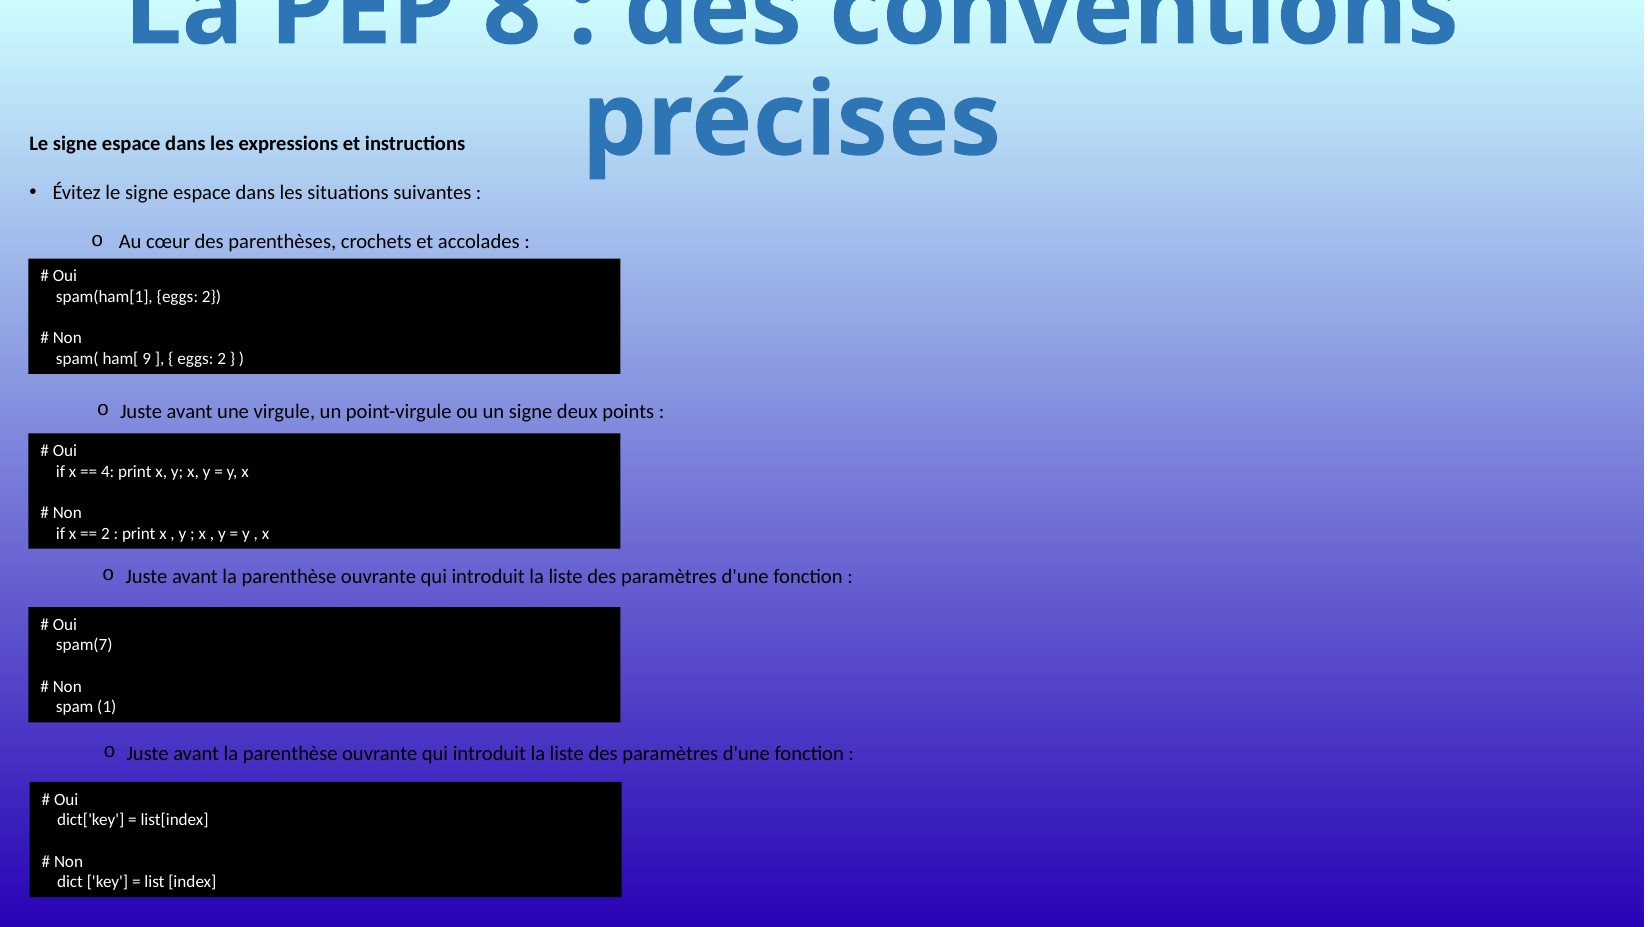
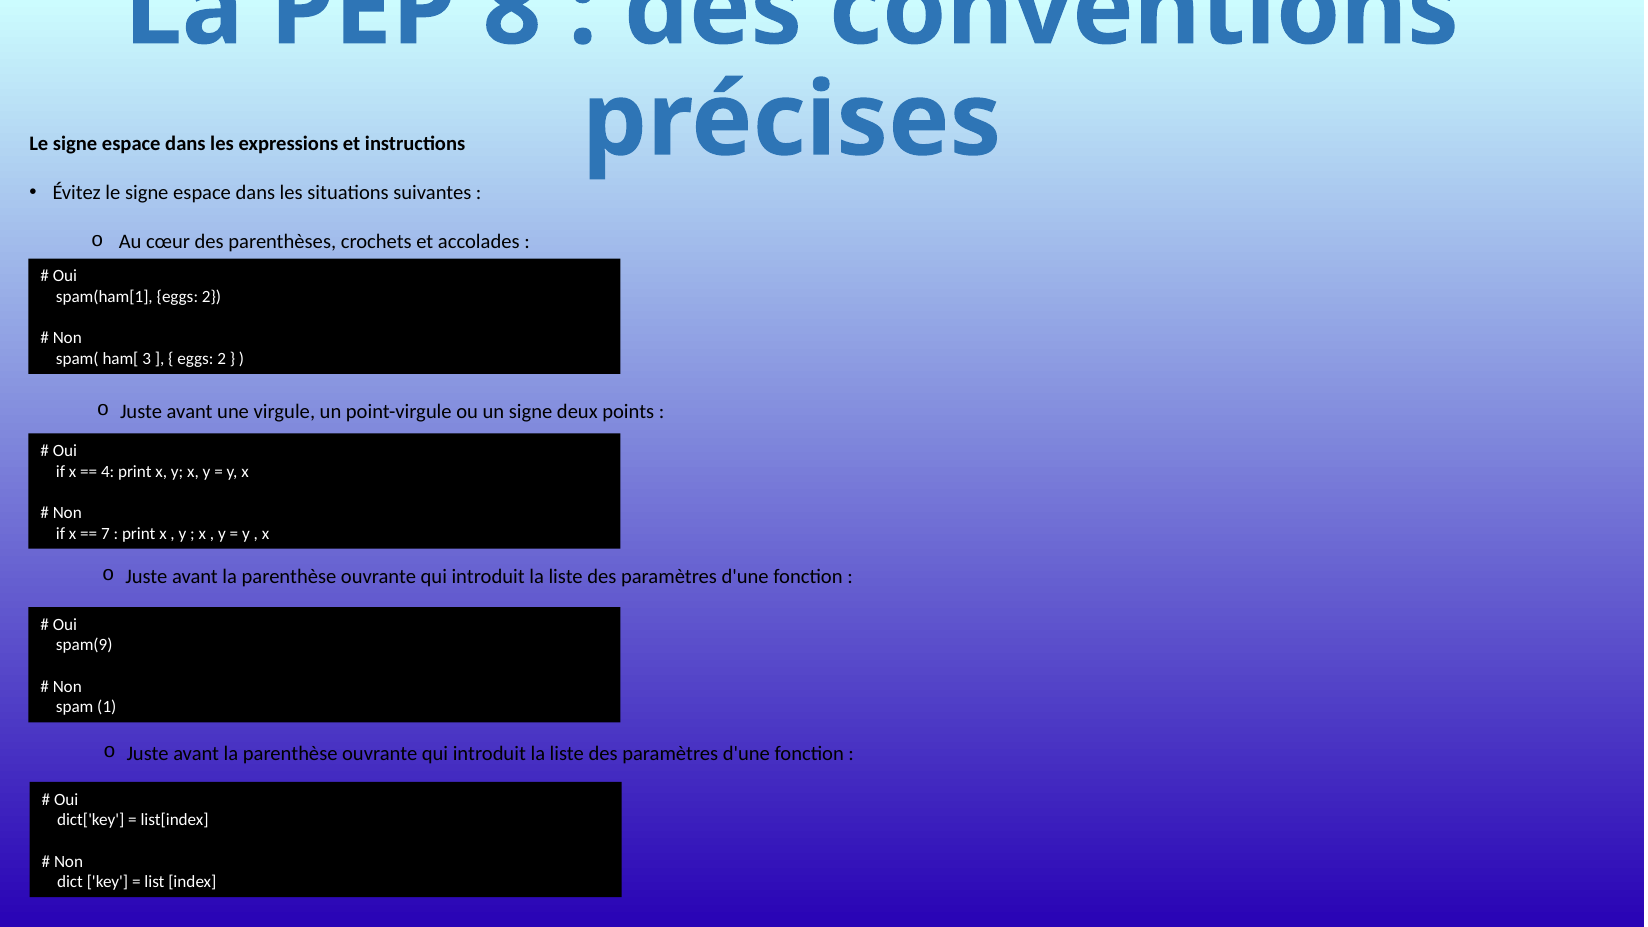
9: 9 -> 3
2 at (105, 534): 2 -> 7
spam(7: spam(7 -> spam(9
